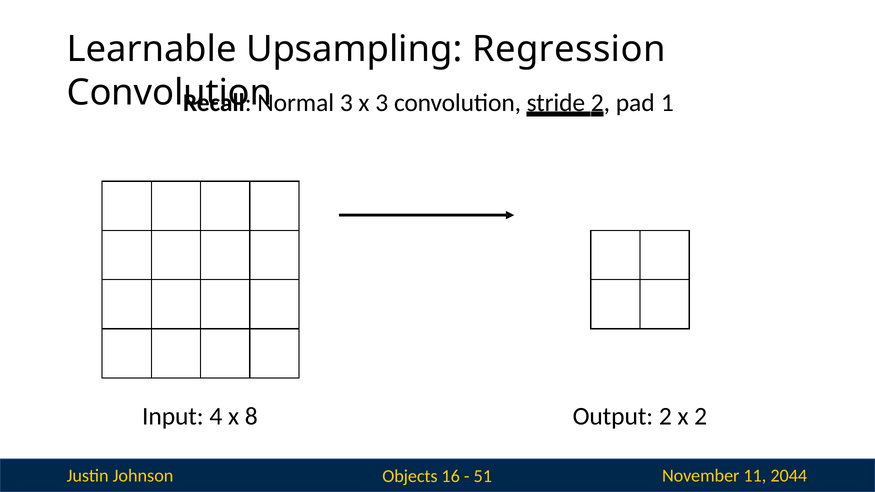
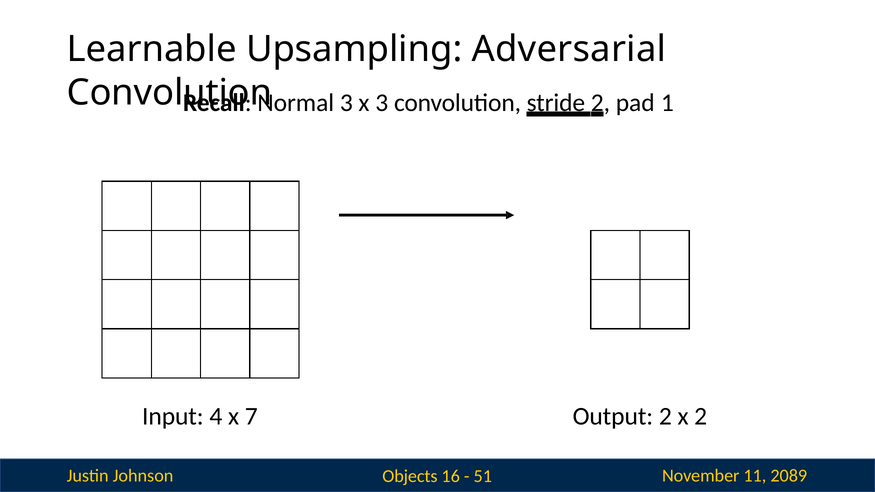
Regression: Regression -> Adversarial
8: 8 -> 7
2044: 2044 -> 2089
